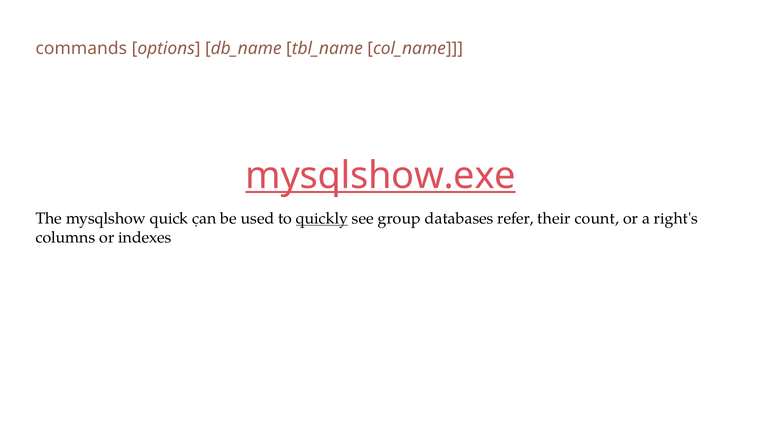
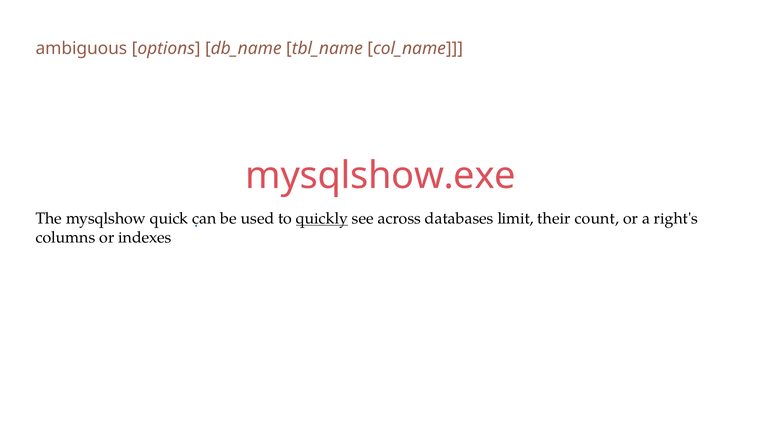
commands: commands -> ambiguous
mysqlshow.exe underline: present -> none
group: group -> across
refer: refer -> limit
